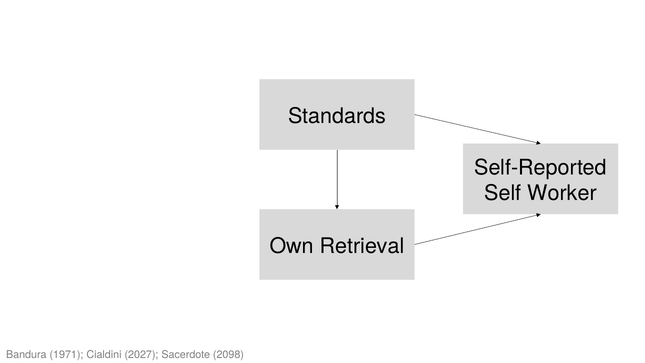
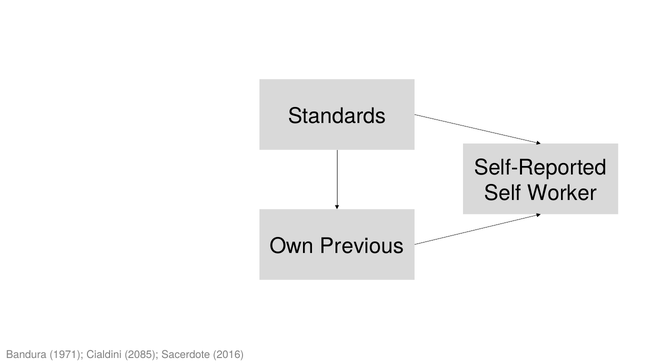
Retrieval: Retrieval -> Previous
2027: 2027 -> 2085
2098: 2098 -> 2016
